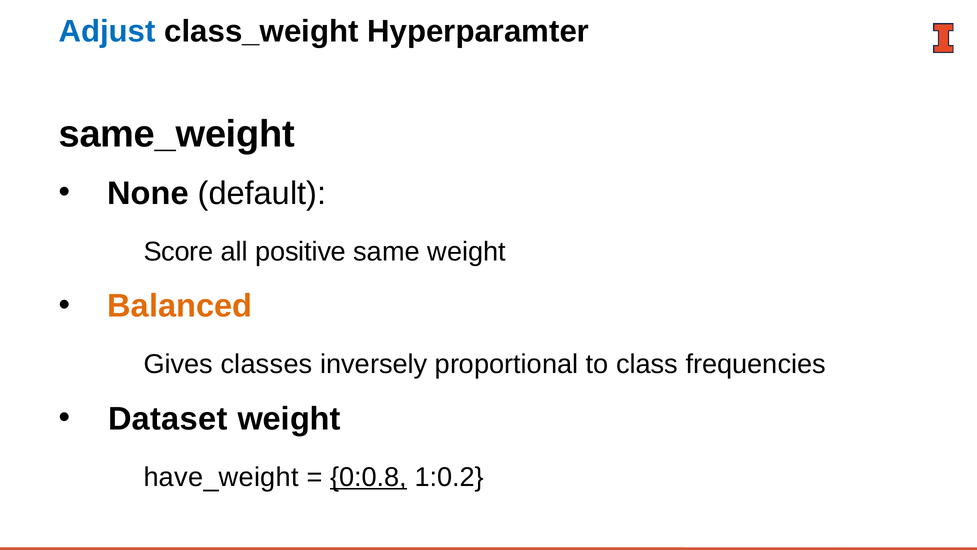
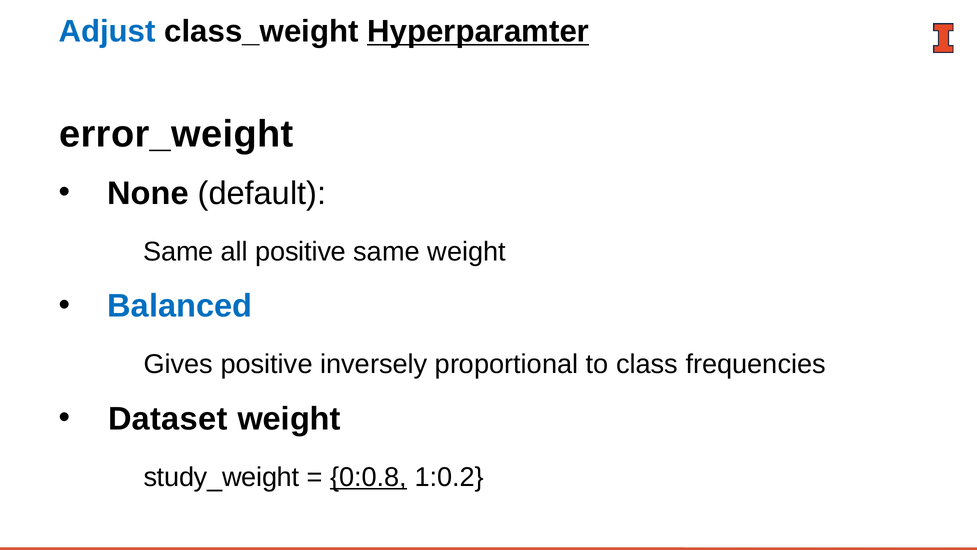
Hyperparamter underline: none -> present
same_weight: same_weight -> error_weight
Score at (178, 251): Score -> Same
Balanced colour: orange -> blue
Gives classes: classes -> positive
have_weight: have_weight -> study_weight
